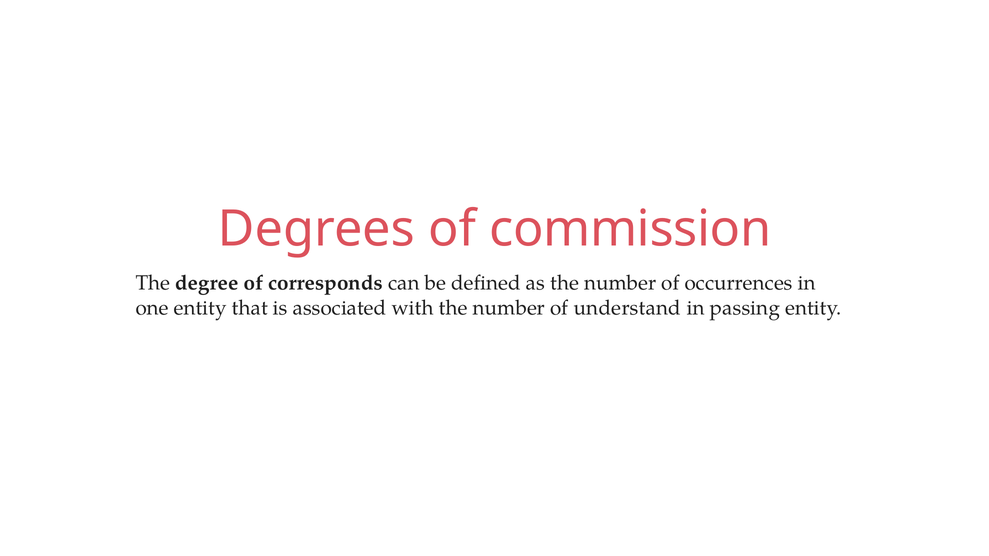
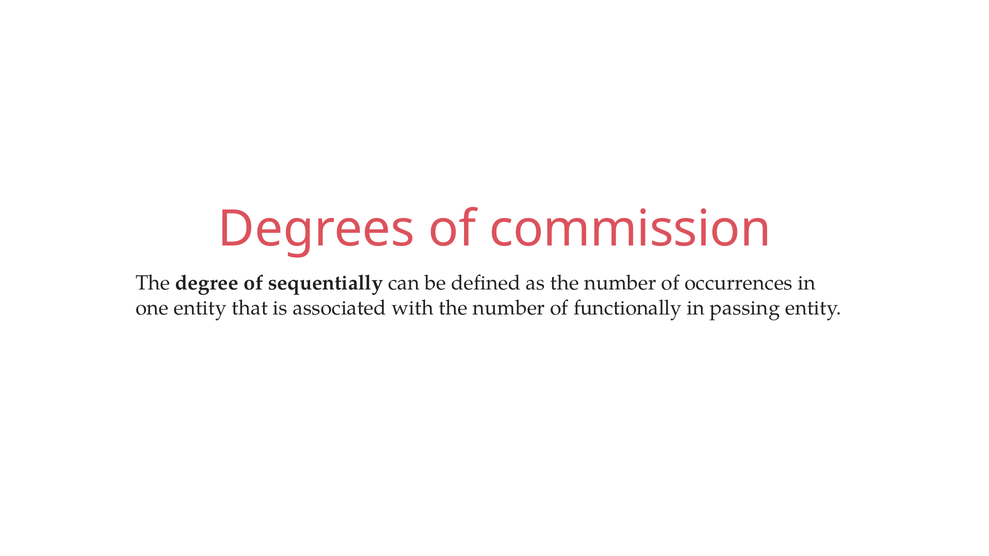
corresponds: corresponds -> sequentially
understand: understand -> functionally
